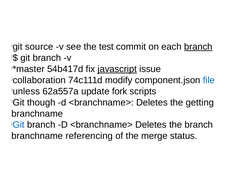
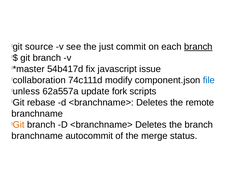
test: test -> just
javascript underline: present -> none
though: though -> rebase
getting: getting -> remote
Git at (19, 124) colour: blue -> orange
referencing: referencing -> autocommit
